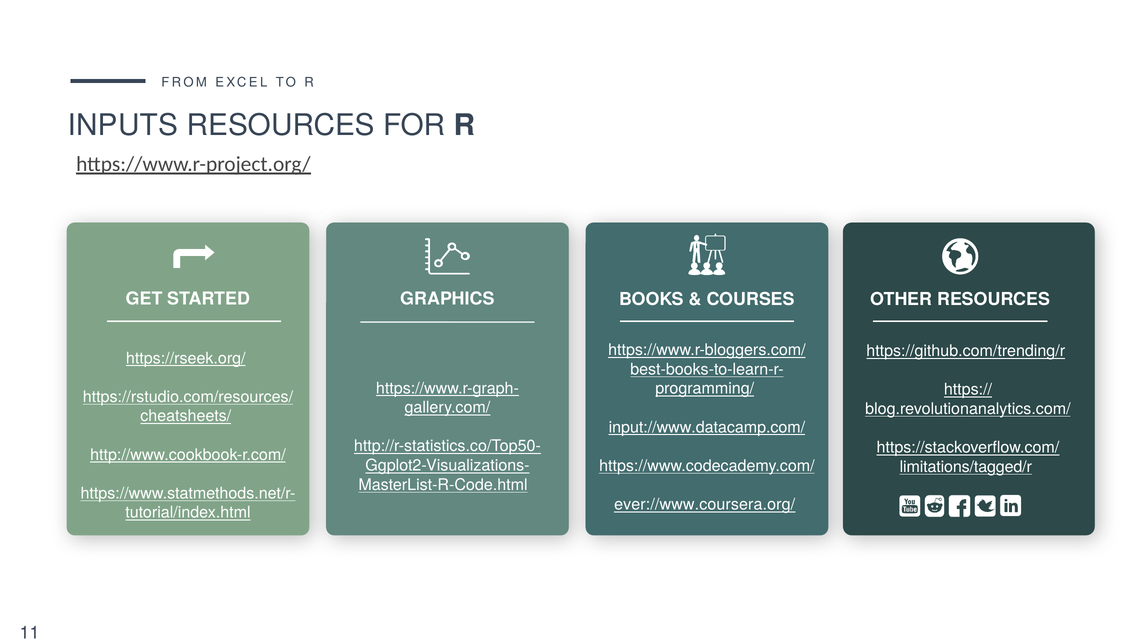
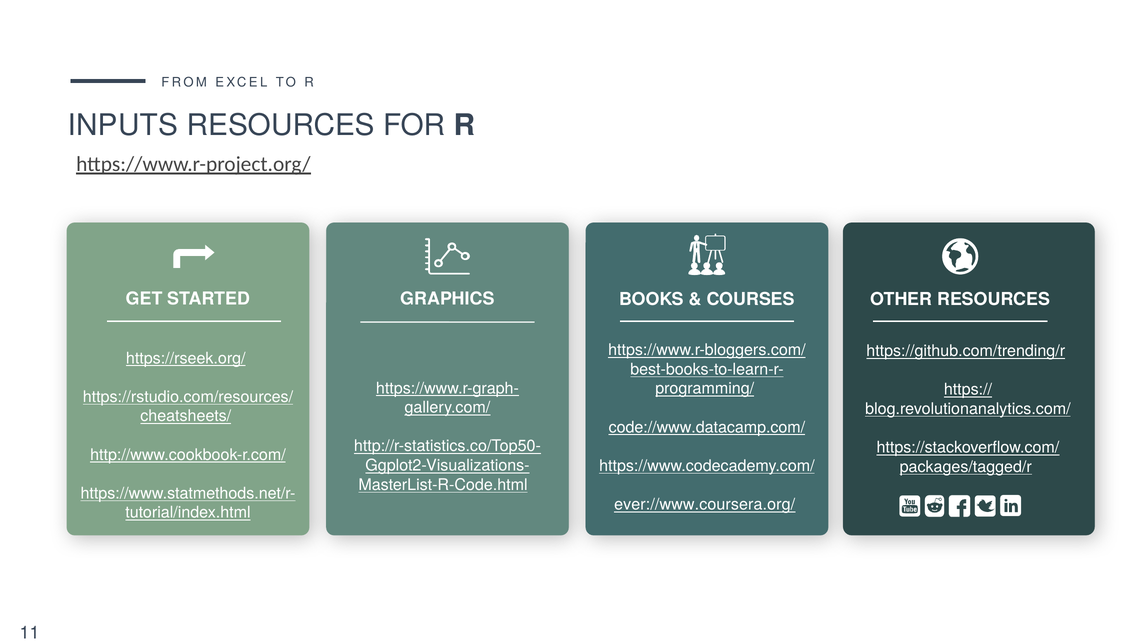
input://www.datacamp.com/: input://www.datacamp.com/ -> code://www.datacamp.com/
limitations/tagged/r: limitations/tagged/r -> packages/tagged/r
